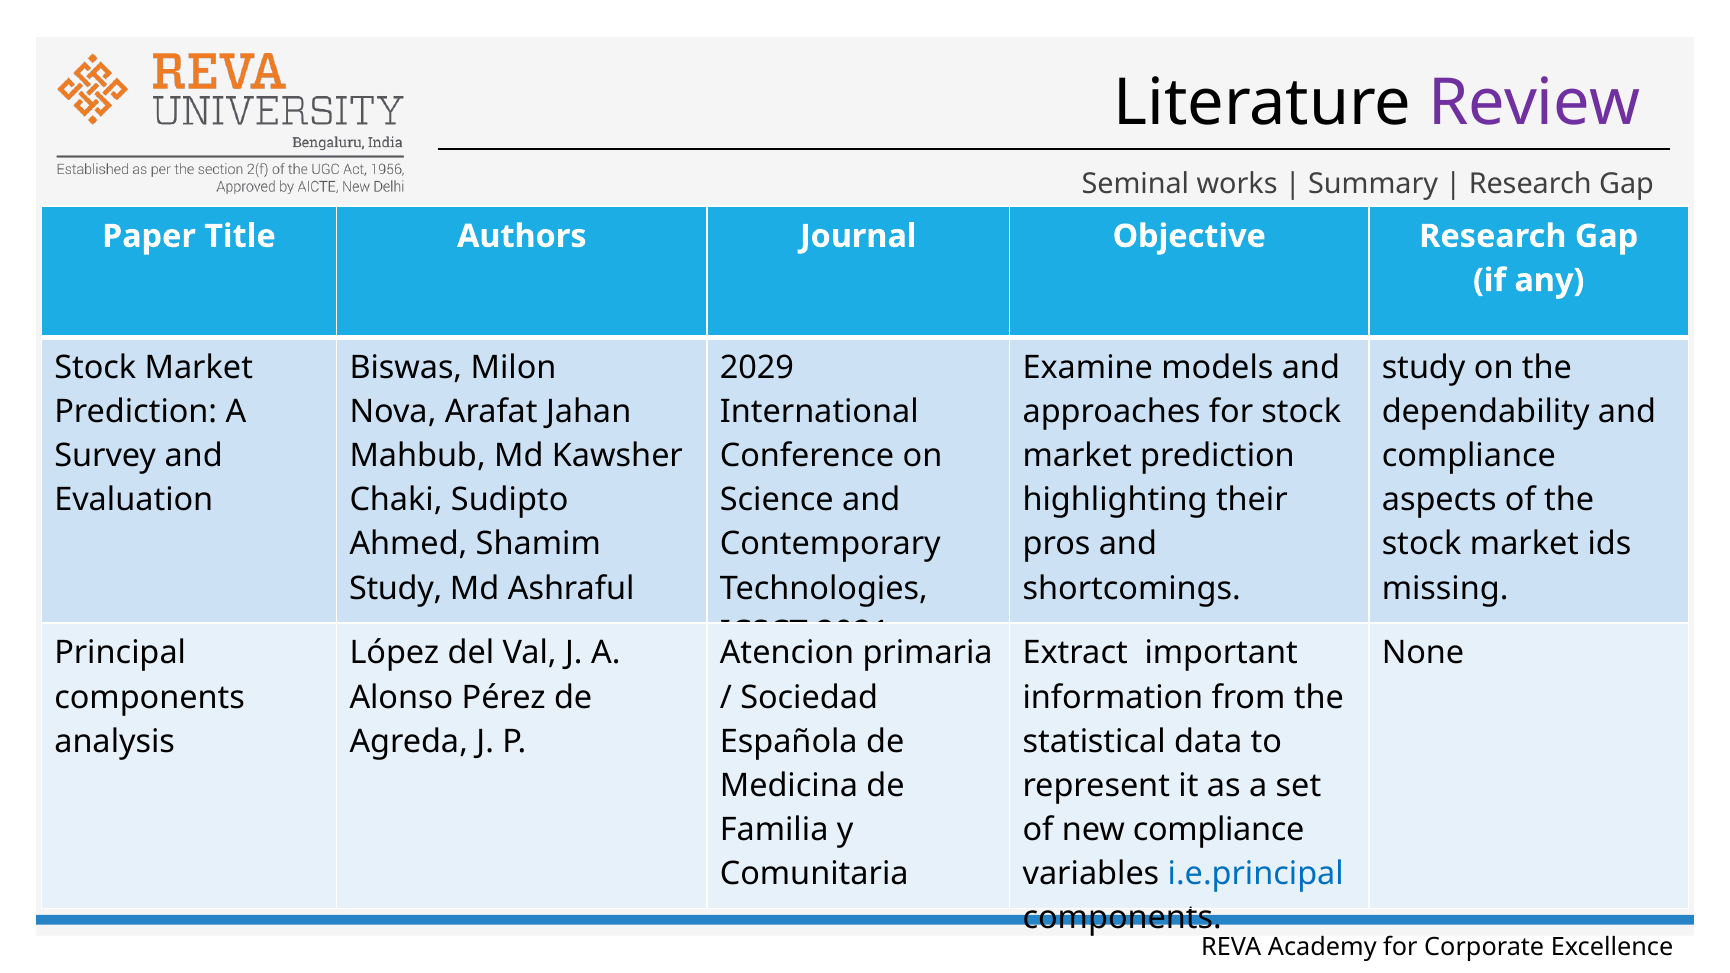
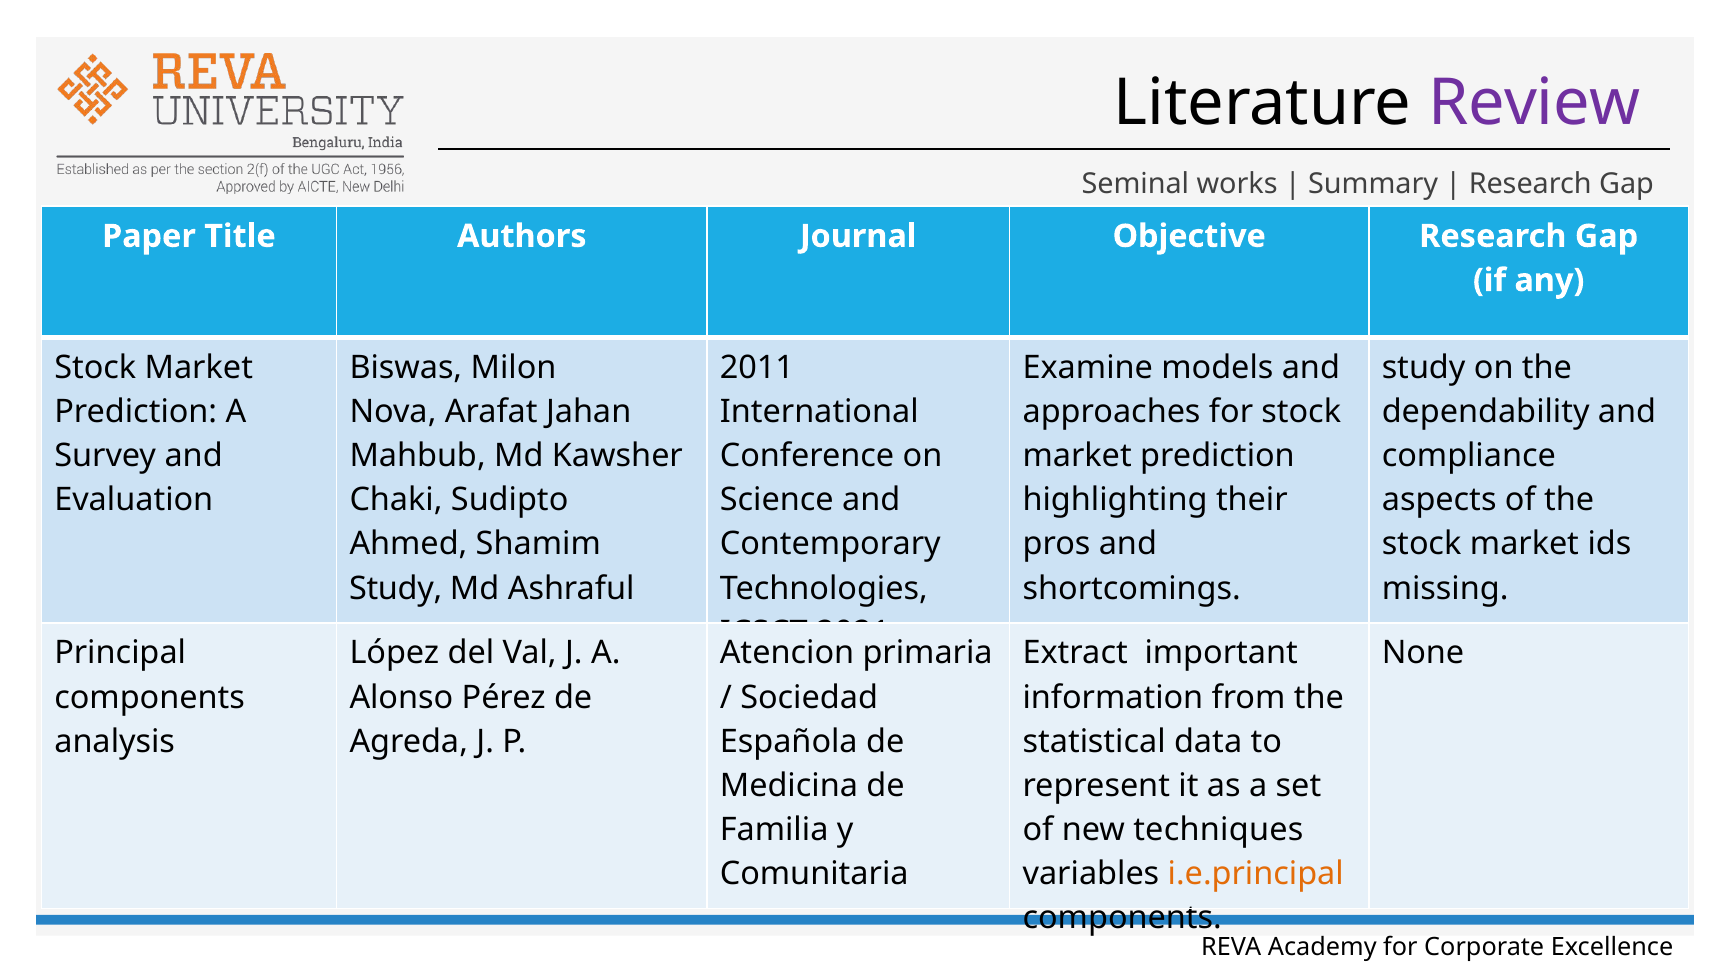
2029: 2029 -> 2011
new compliance: compliance -> techniques
i.e.principal colour: blue -> orange
